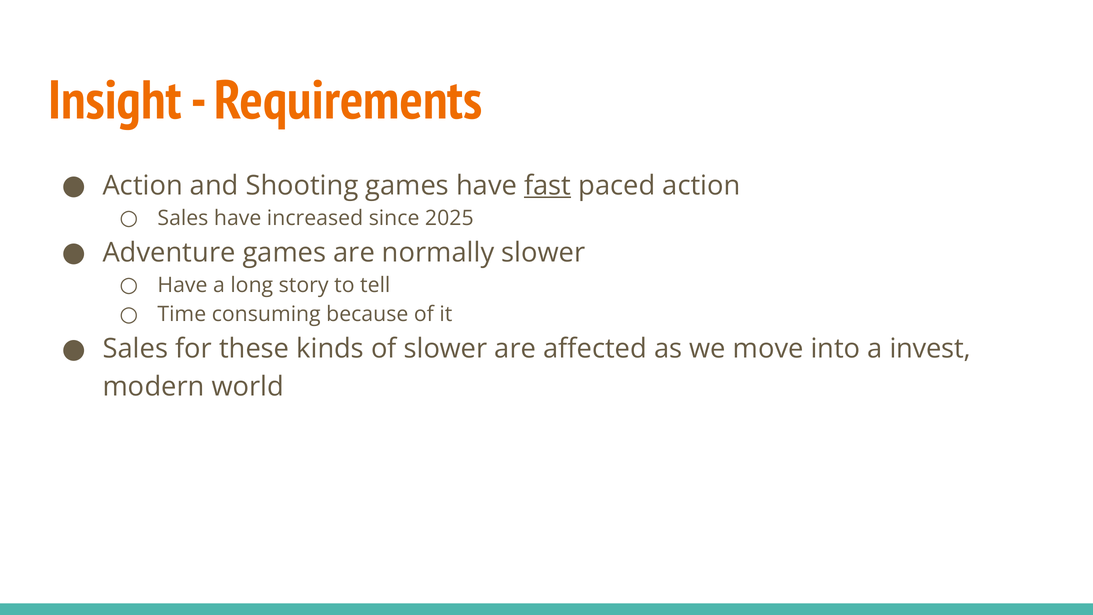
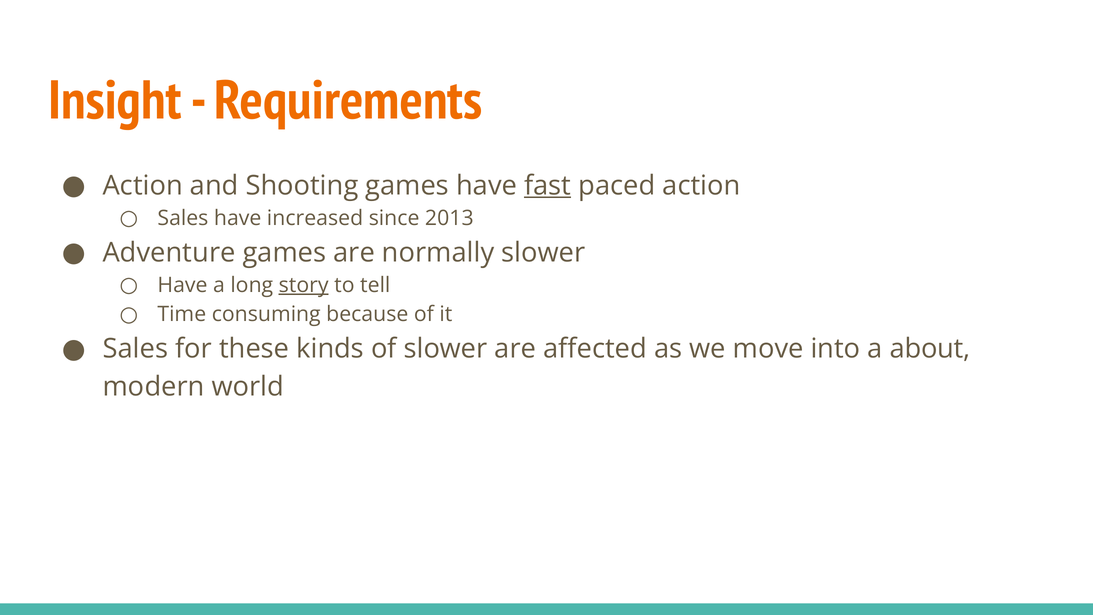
2025: 2025 -> 2013
story underline: none -> present
invest: invest -> about
